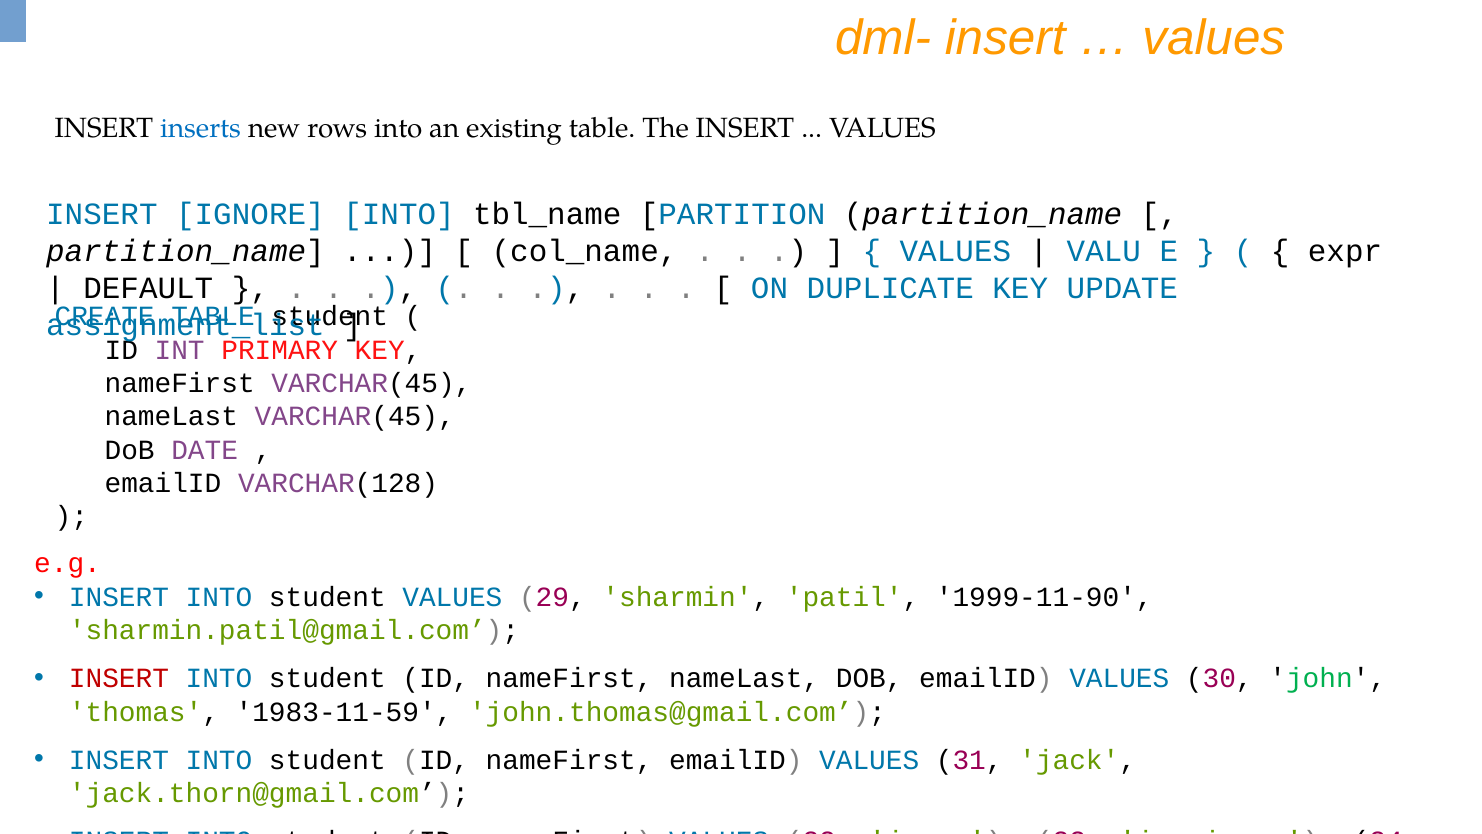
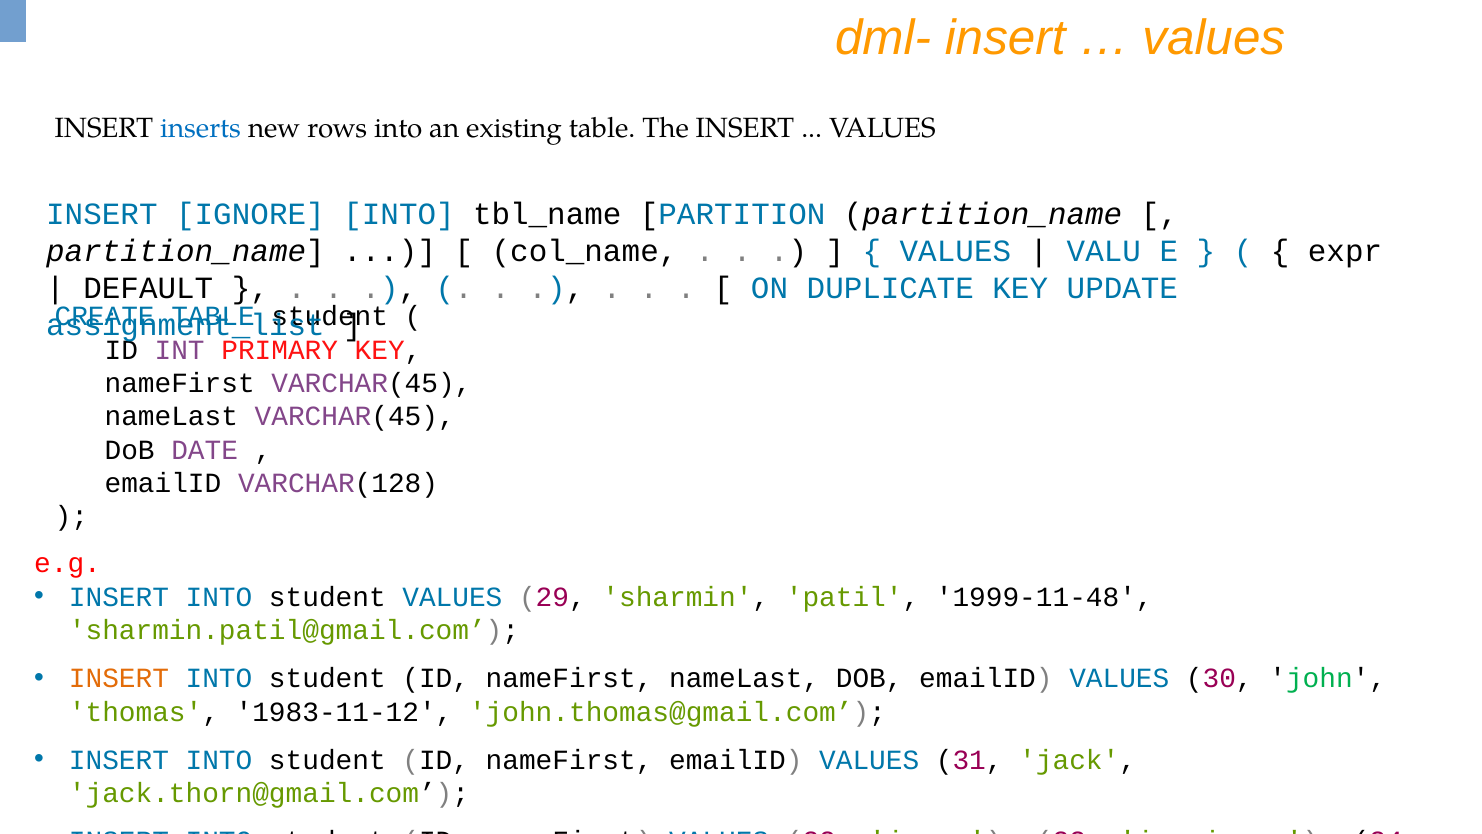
1999-11-90: 1999-11-90 -> 1999-11-48
INSERT at (119, 678) colour: red -> orange
1983-11-59: 1983-11-59 -> 1983-11-12
